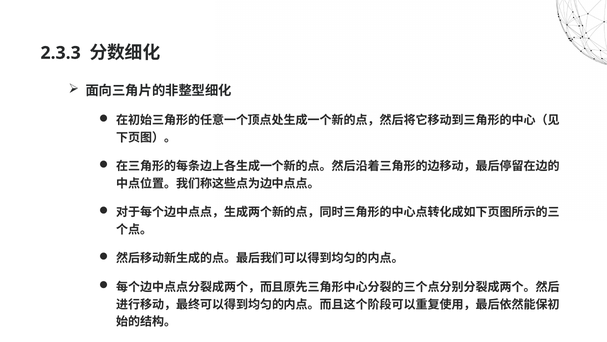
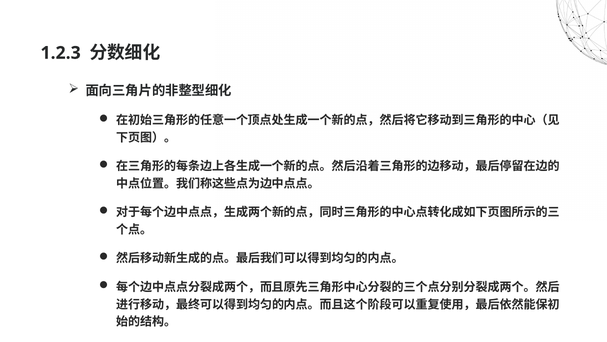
2.3.3: 2.3.3 -> 1.2.3
